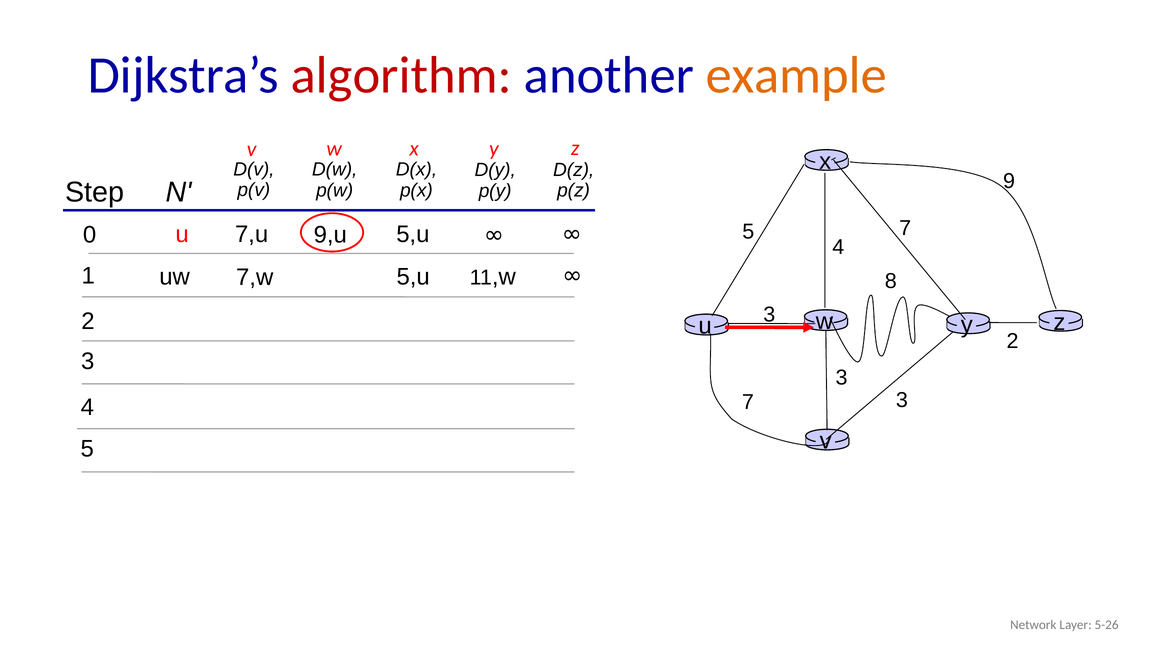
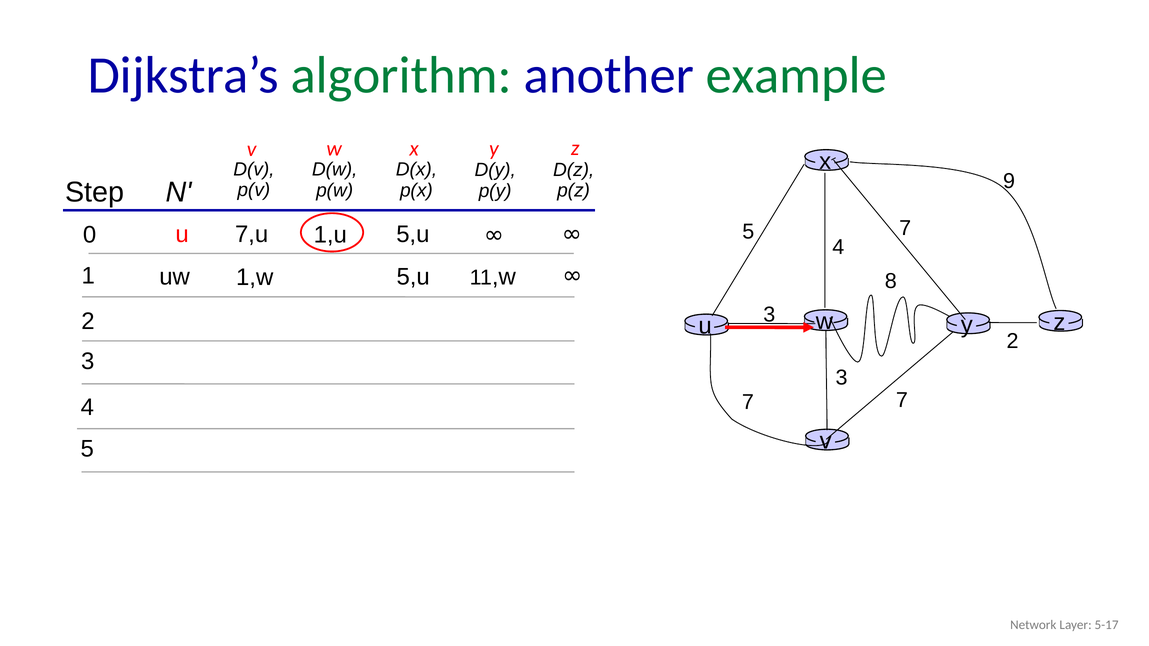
algorithm colour: red -> green
example colour: orange -> green
9,u: 9,u -> 1,u
7,w: 7,w -> 1,w
7 3: 3 -> 7
5-26: 5-26 -> 5-17
